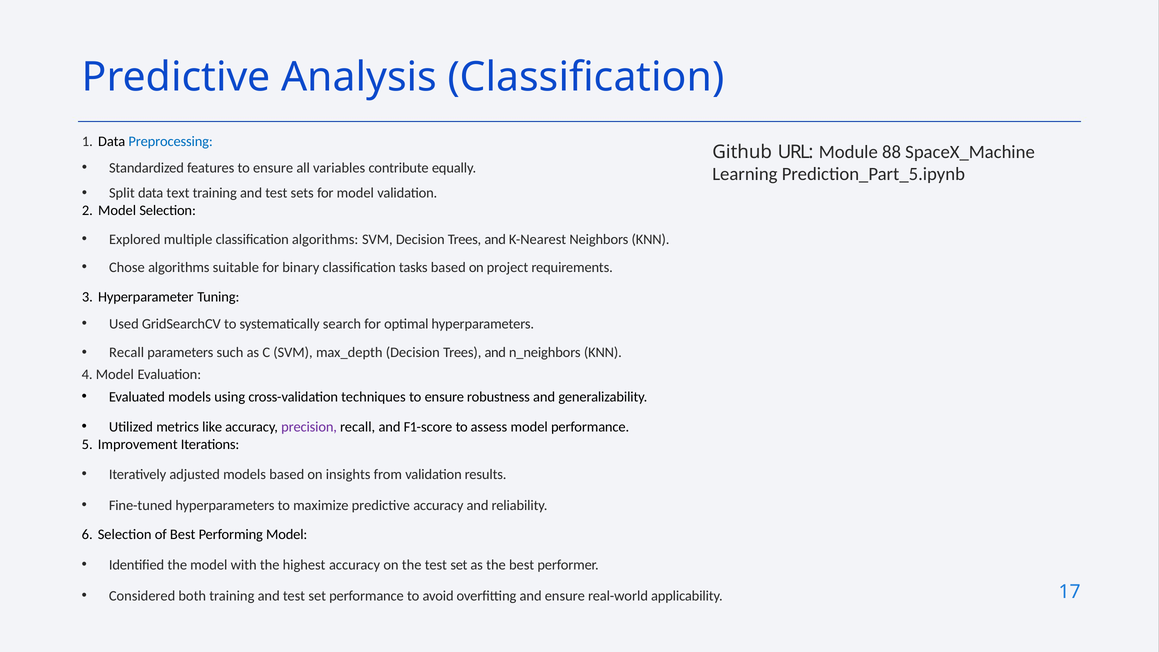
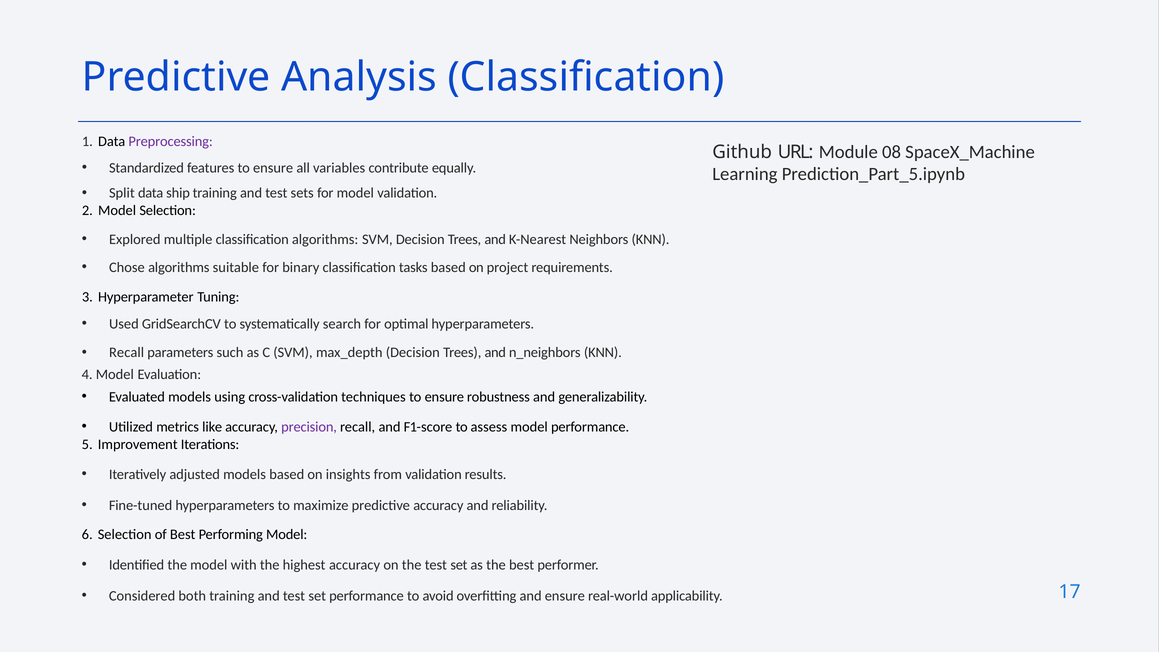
Preprocessing colour: blue -> purple
88: 88 -> 08
text: text -> ship
